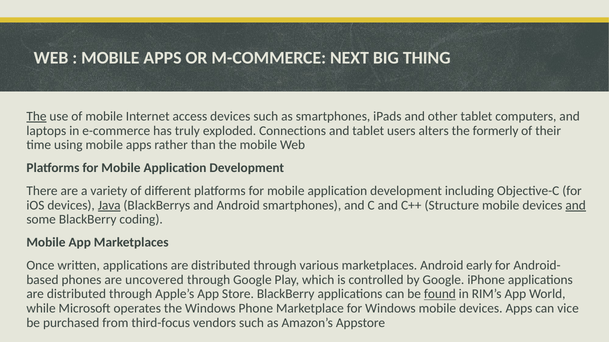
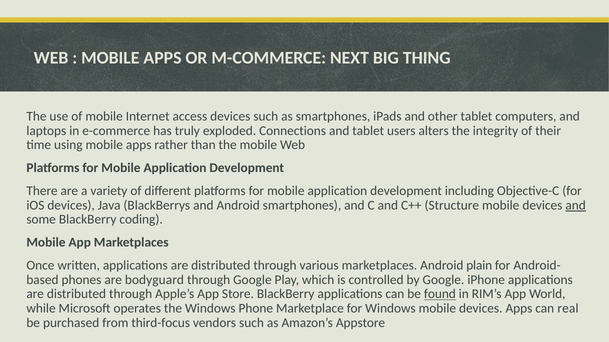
The at (36, 116) underline: present -> none
formerly: formerly -> integrity
Java underline: present -> none
early: early -> plain
uncovered: uncovered -> bodyguard
vice: vice -> real
